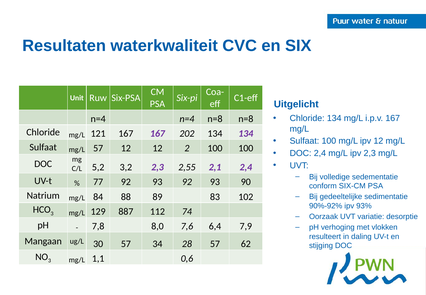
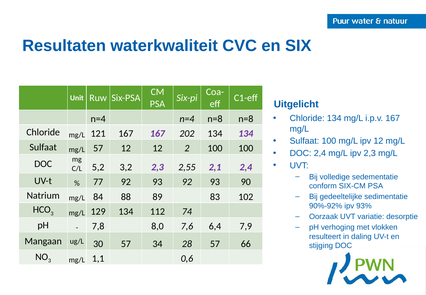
129 887: 887 -> 134
62: 62 -> 66
